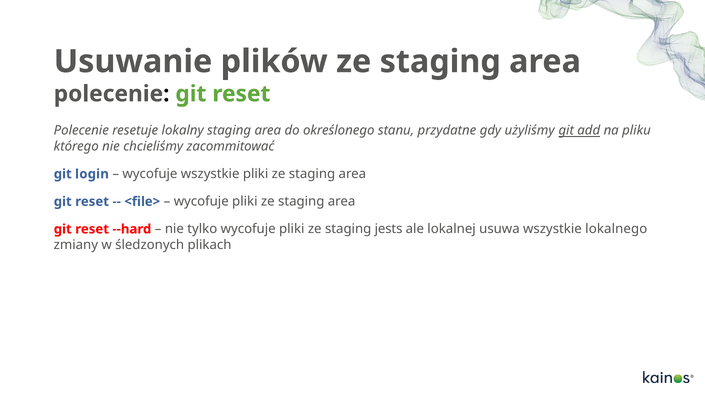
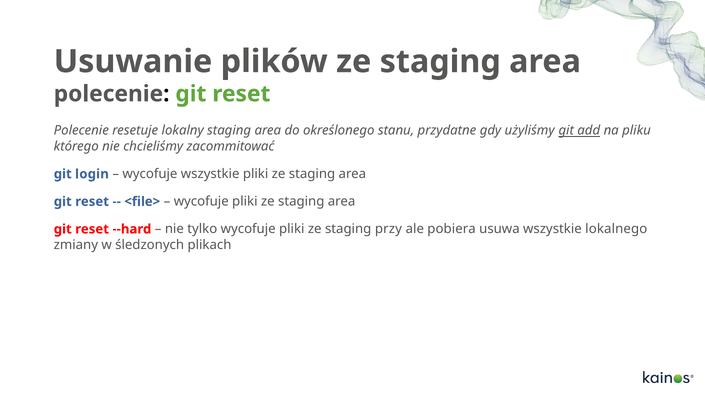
jests: jests -> przy
lokalnej: lokalnej -> pobiera
